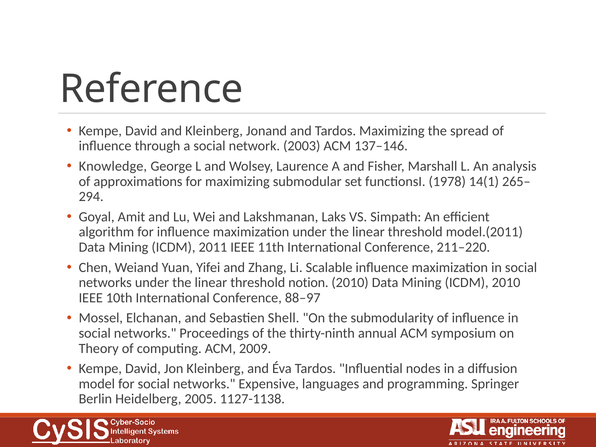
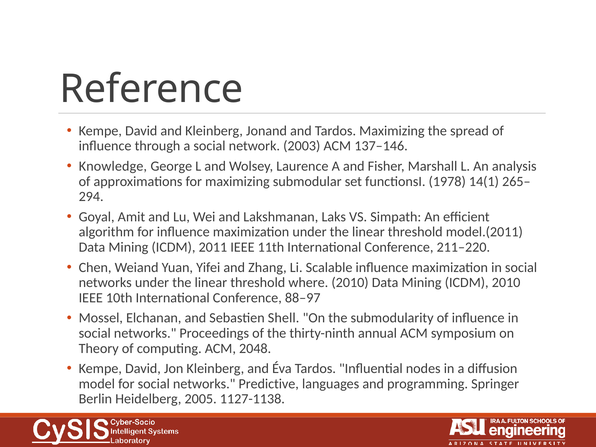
notion: notion -> where
2009: 2009 -> 2048
Expensive: Expensive -> Predictive
